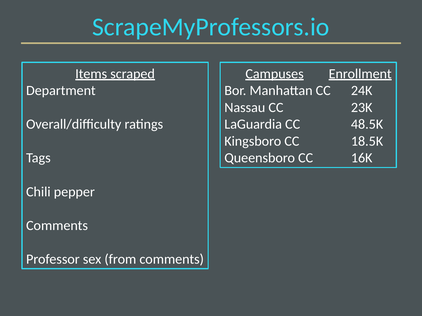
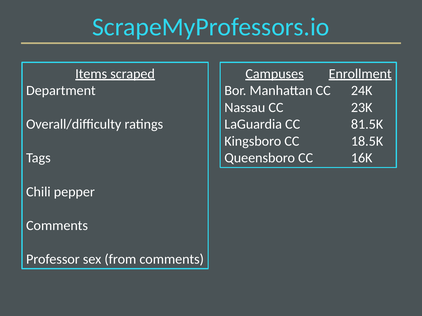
48.5K: 48.5K -> 81.5K
